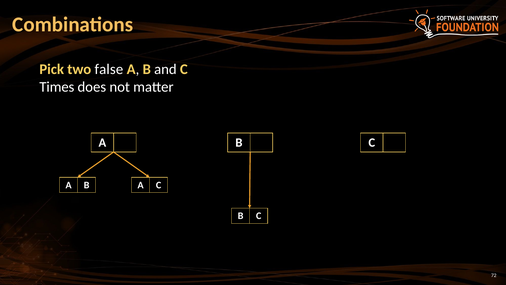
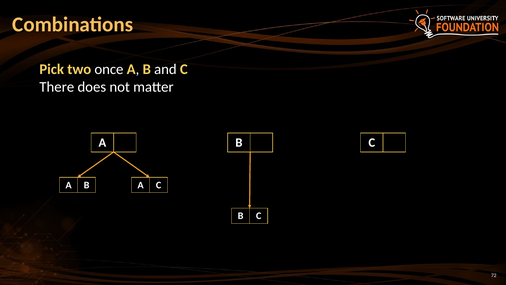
false: false -> once
Times: Times -> There
